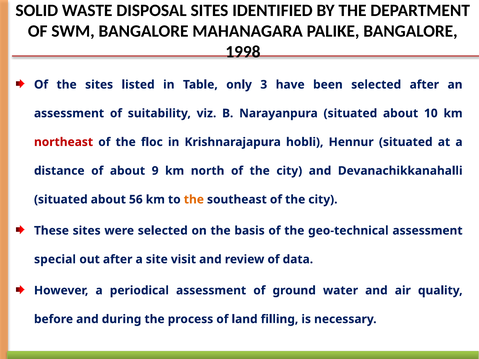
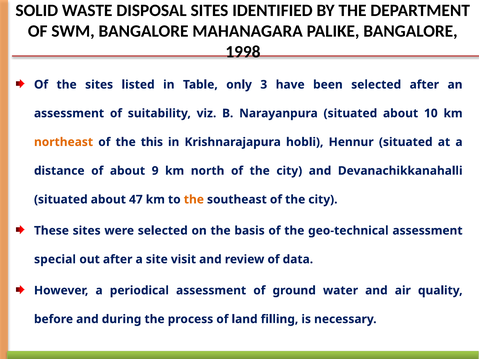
northeast colour: red -> orange
floc: floc -> this
56: 56 -> 47
